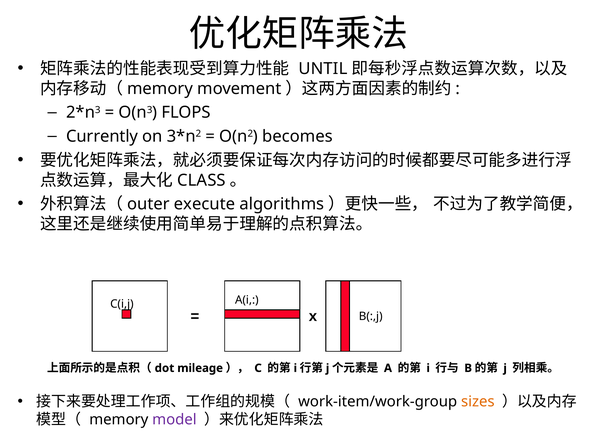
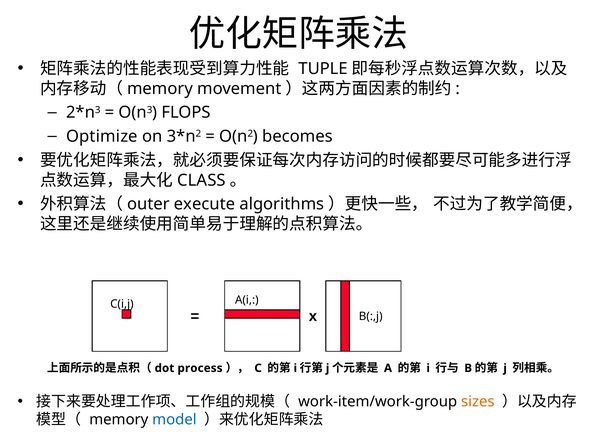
UNTIL: UNTIL -> TUPLE
Currently: Currently -> Optimize
mileage: mileage -> process
model colour: purple -> blue
